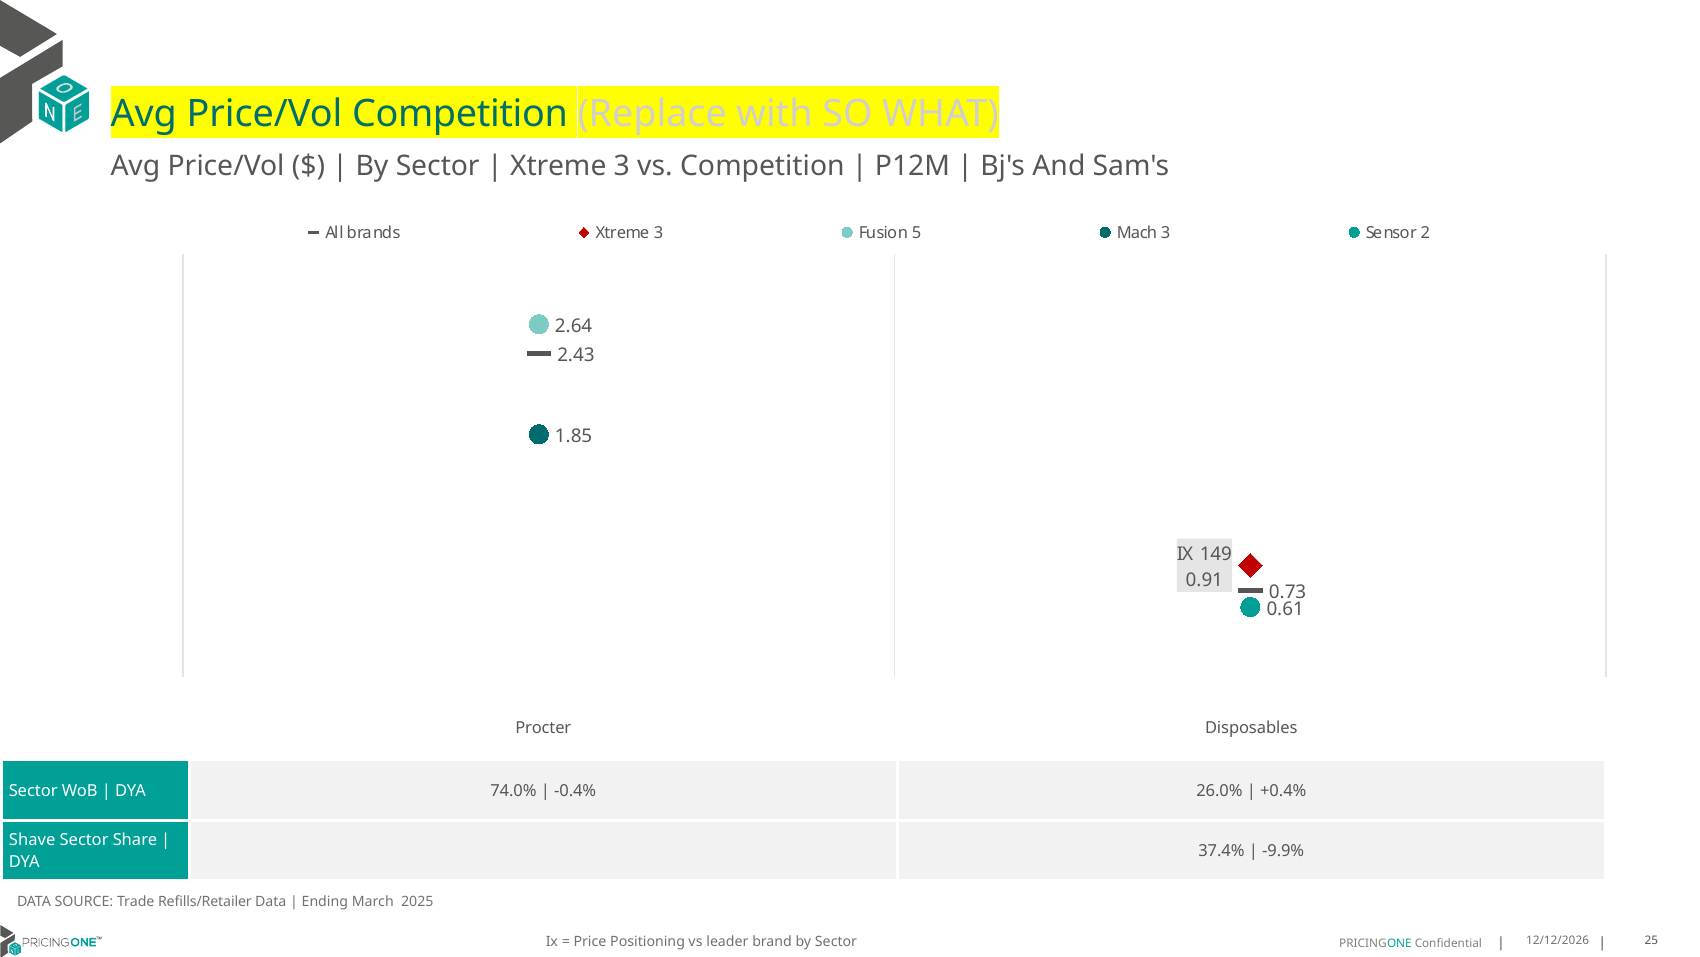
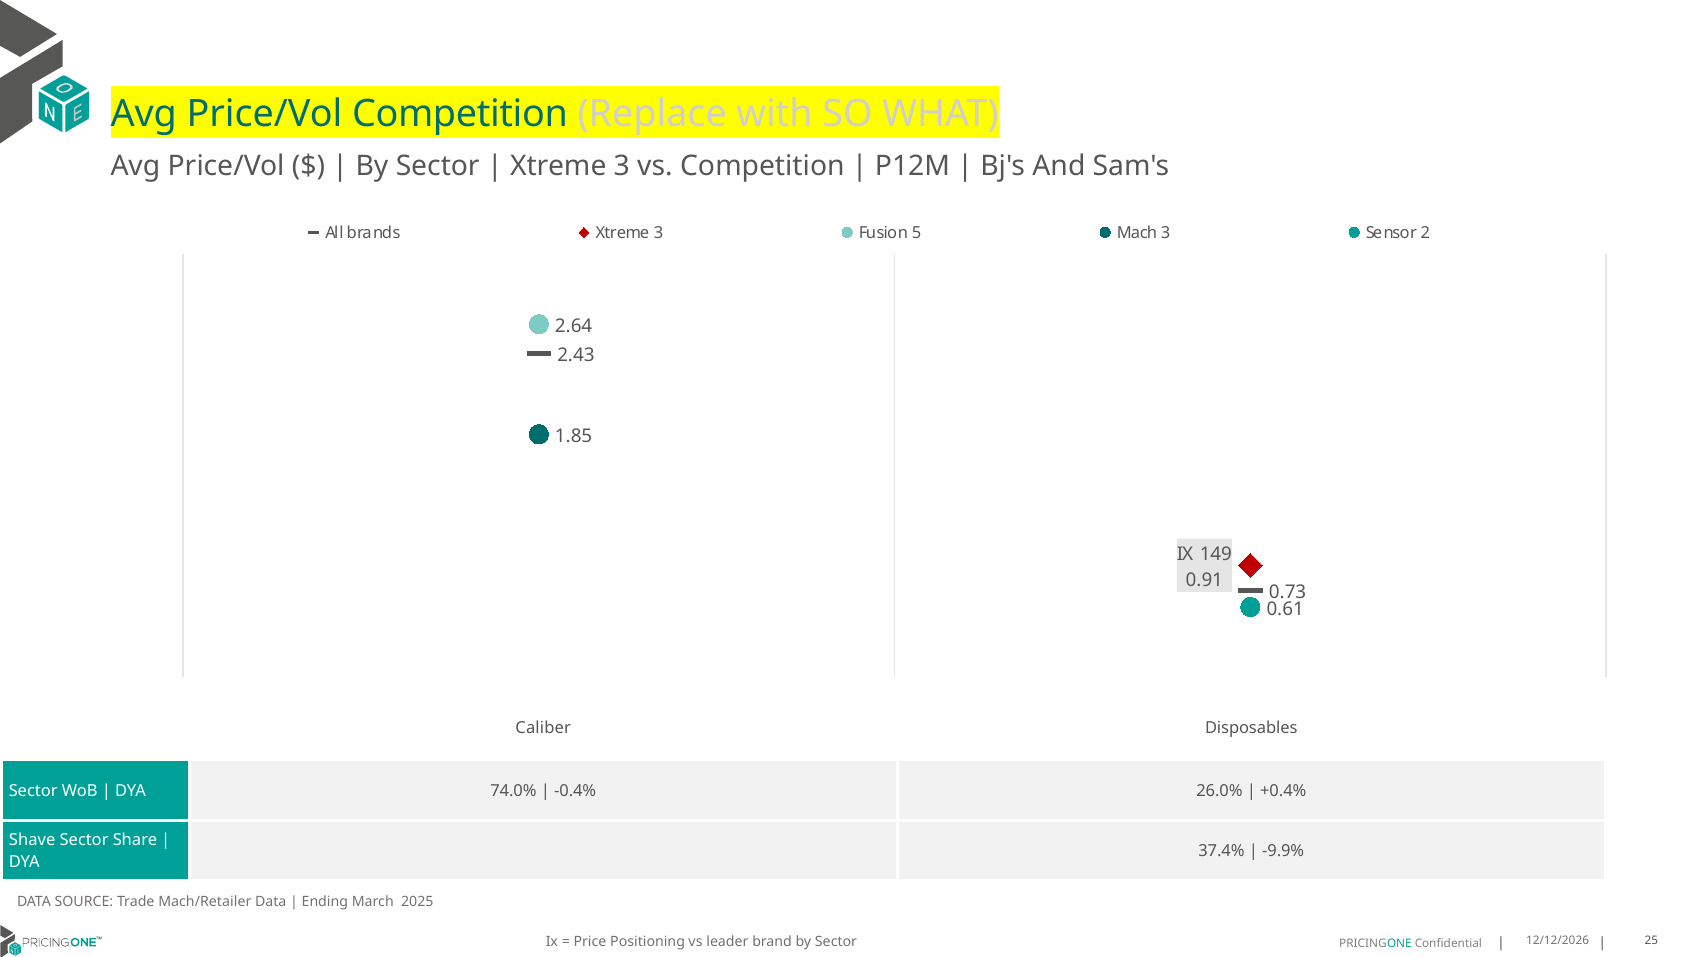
Procter: Procter -> Caliber
Refills/Retailer: Refills/Retailer -> Mach/Retailer
